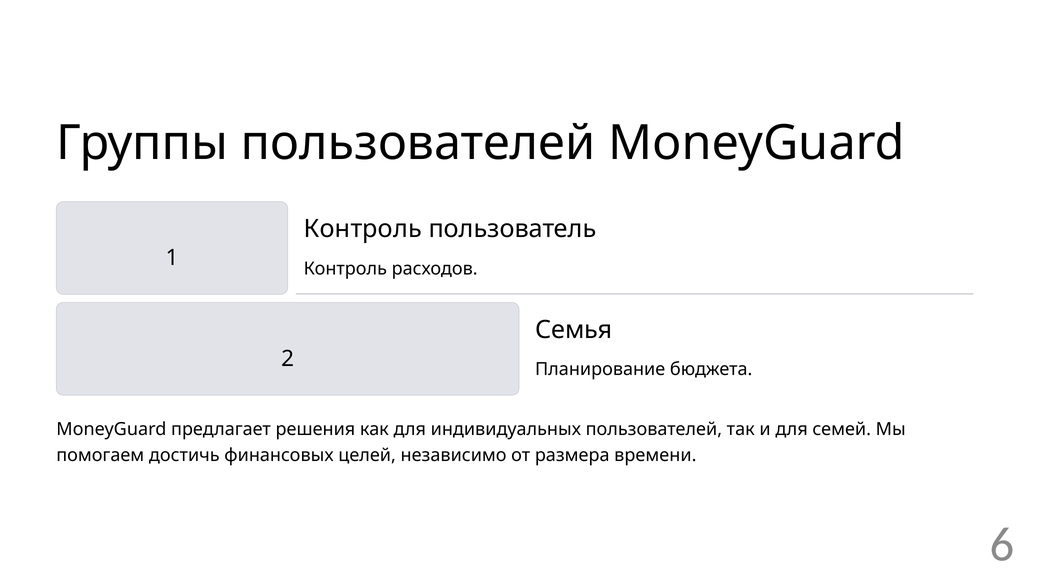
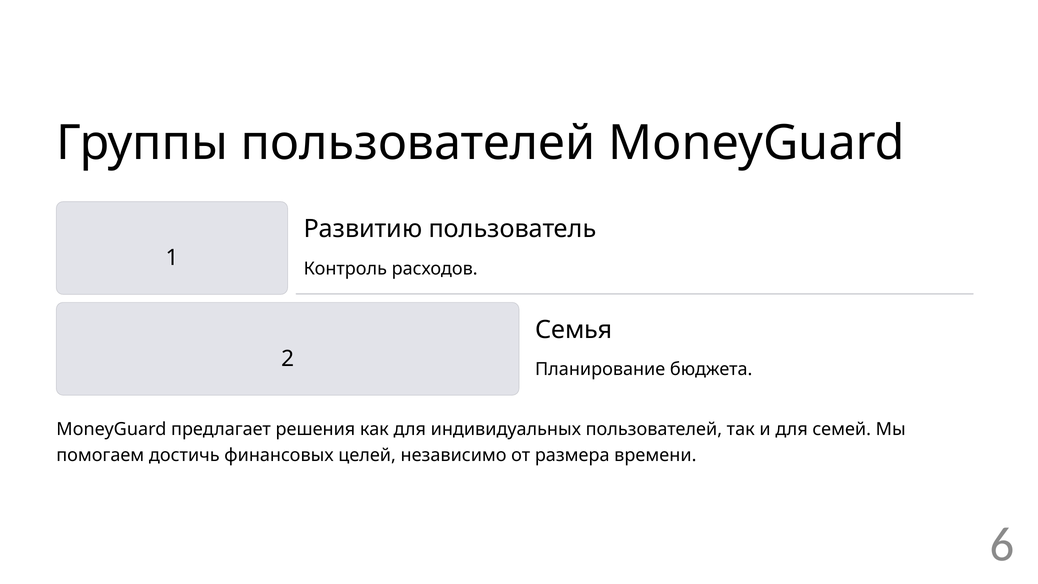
Контроль at (363, 229): Контроль -> Развитию
